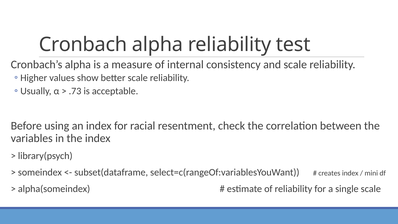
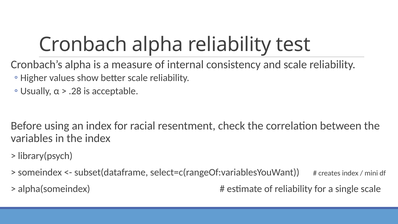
.73: .73 -> .28
